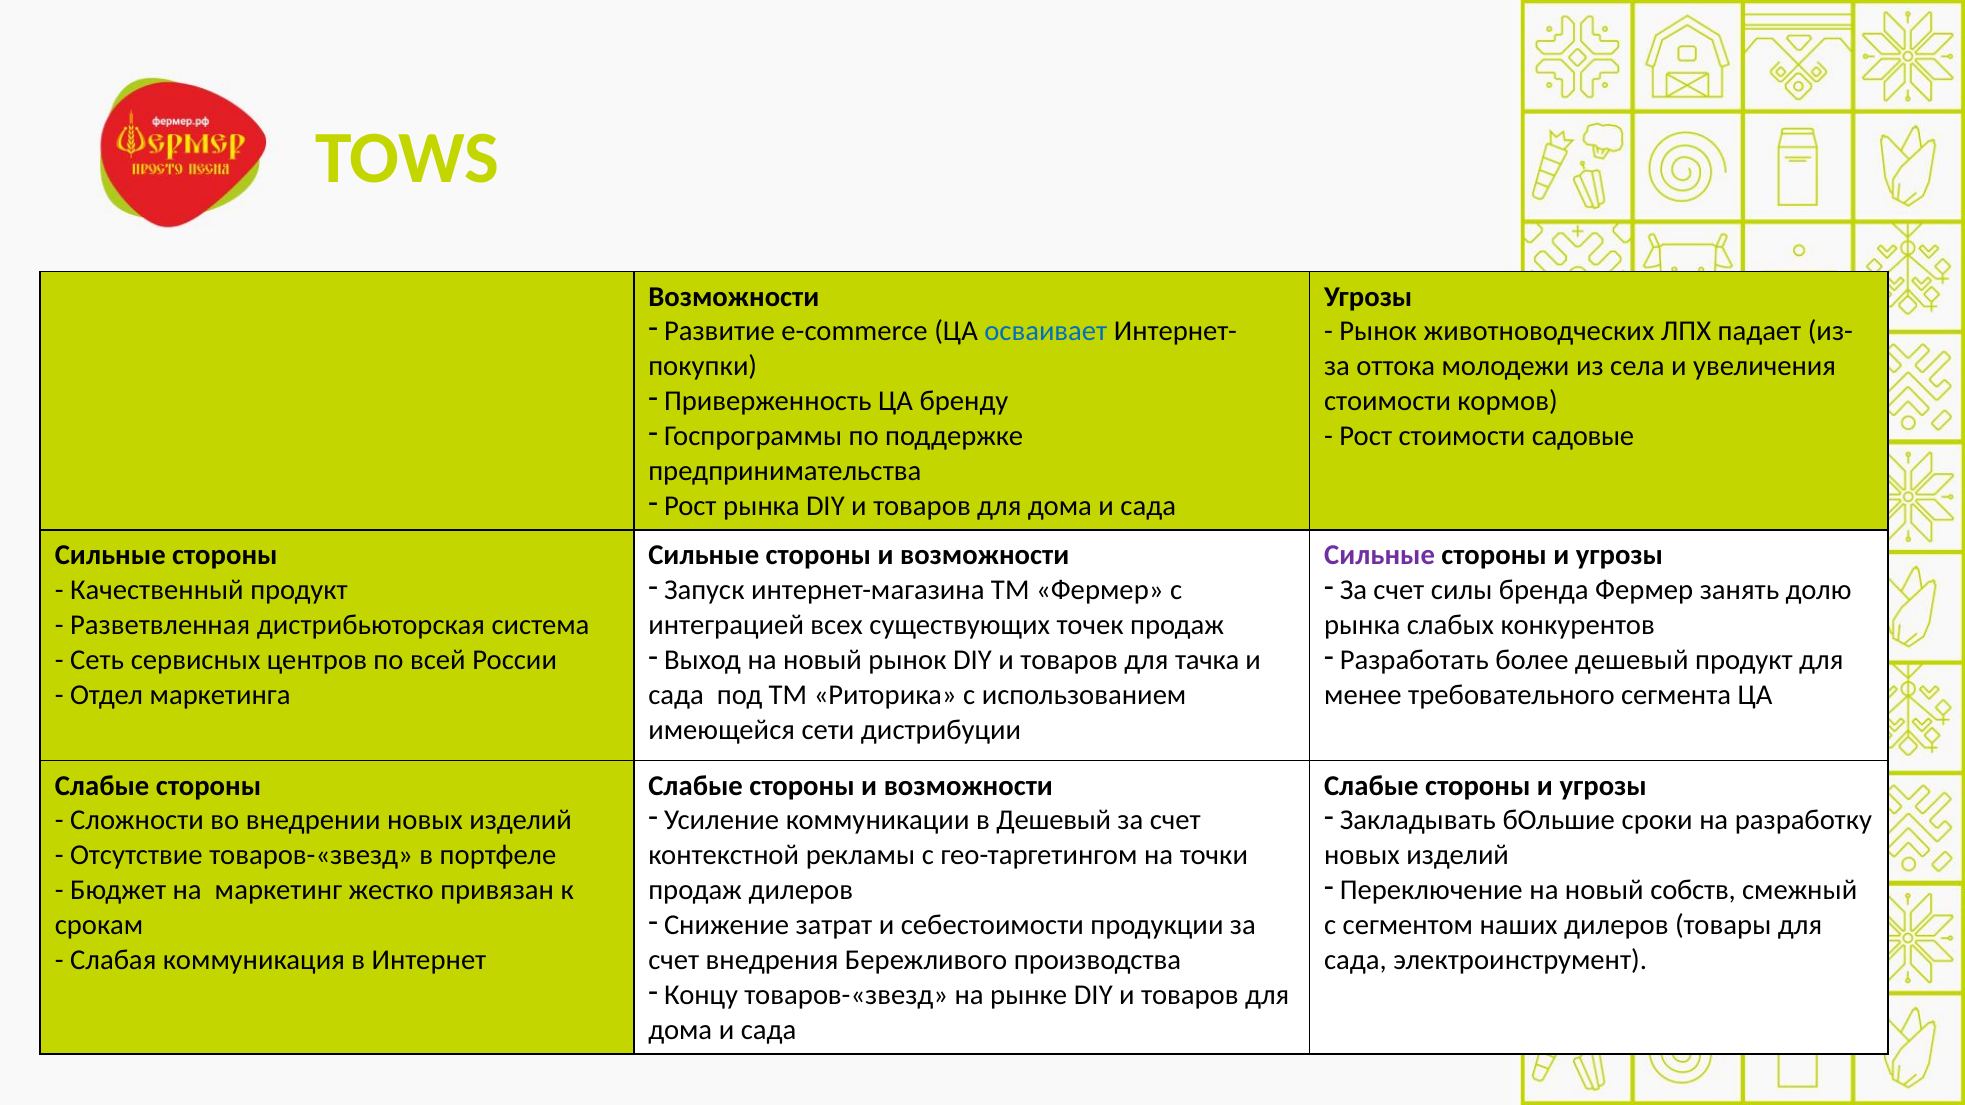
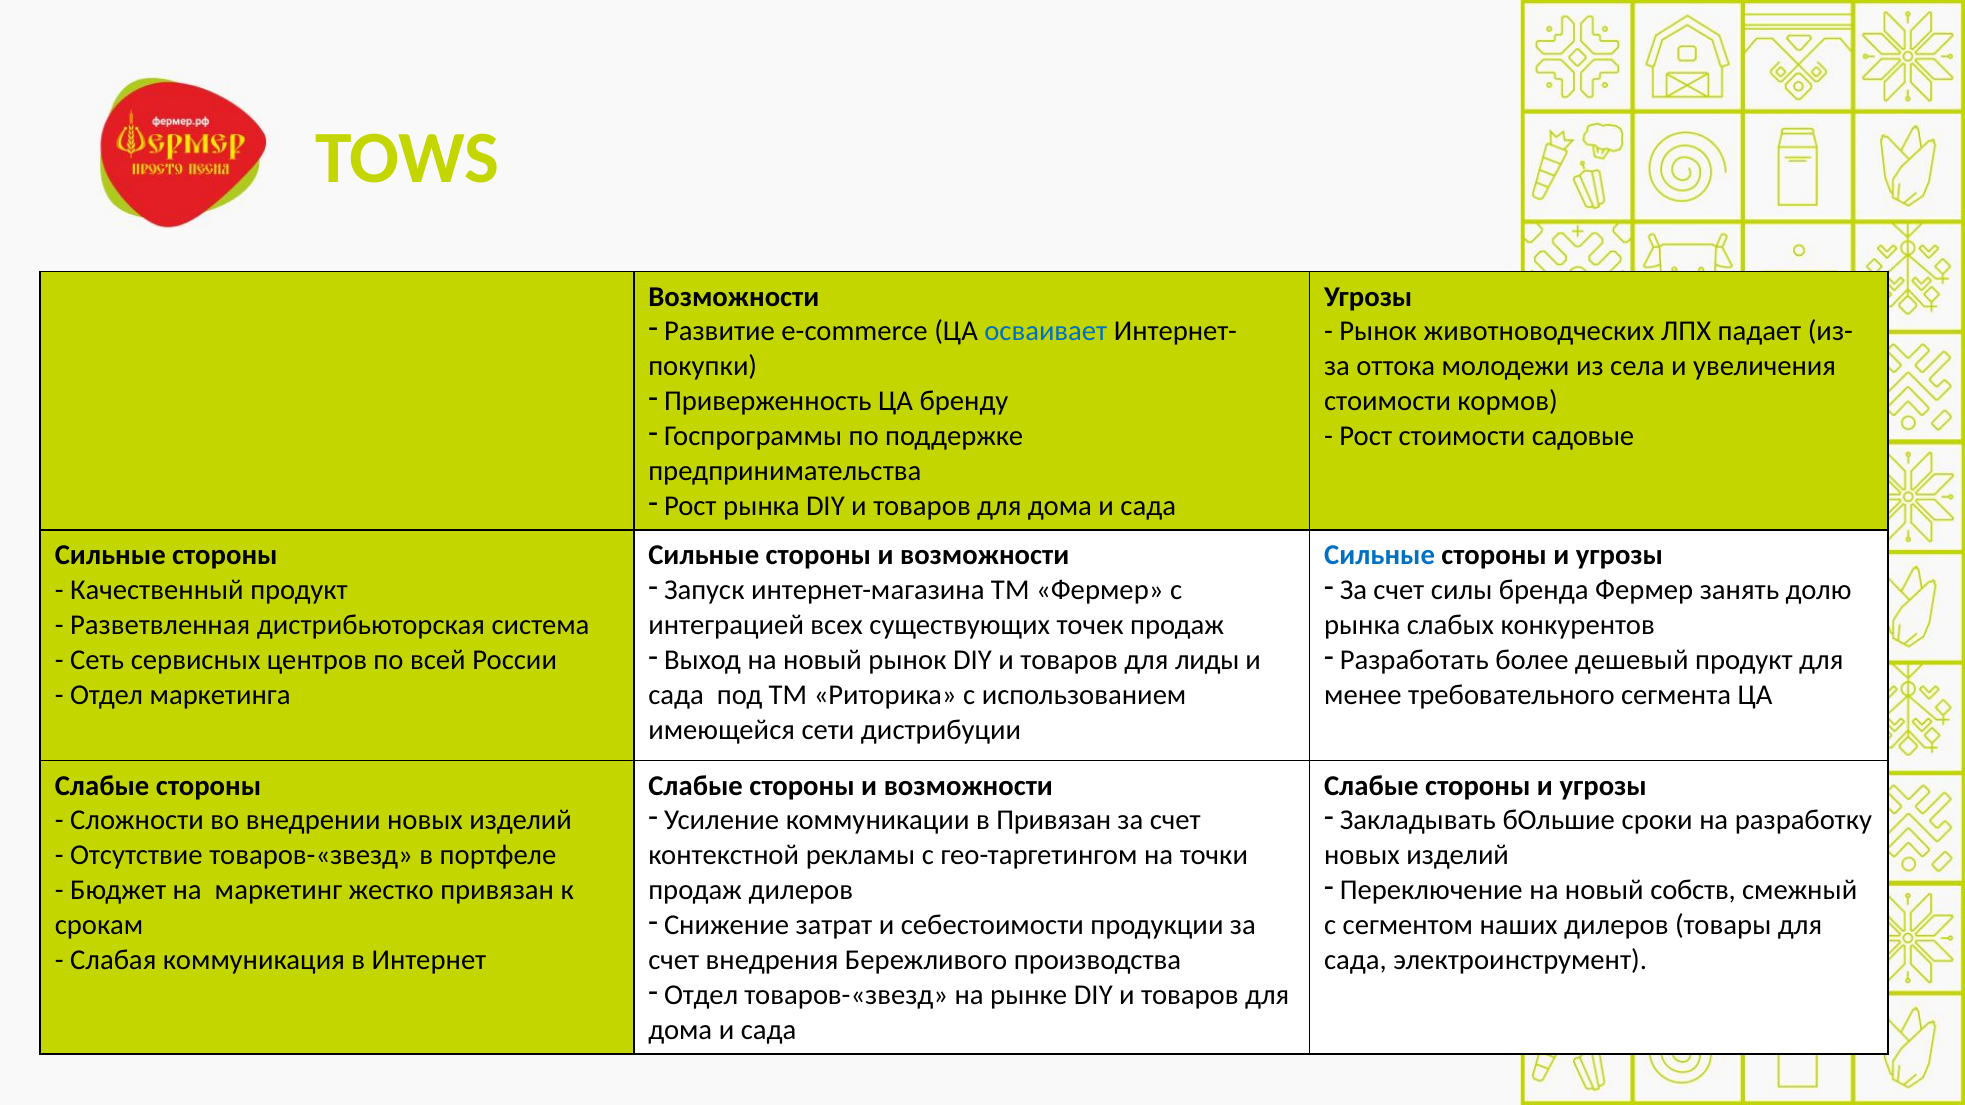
Сильные at (1380, 556) colour: purple -> blue
тачка: тачка -> лиды
в Дешевый: Дешевый -> Привязан
Концу at (701, 995): Концу -> Отдел
